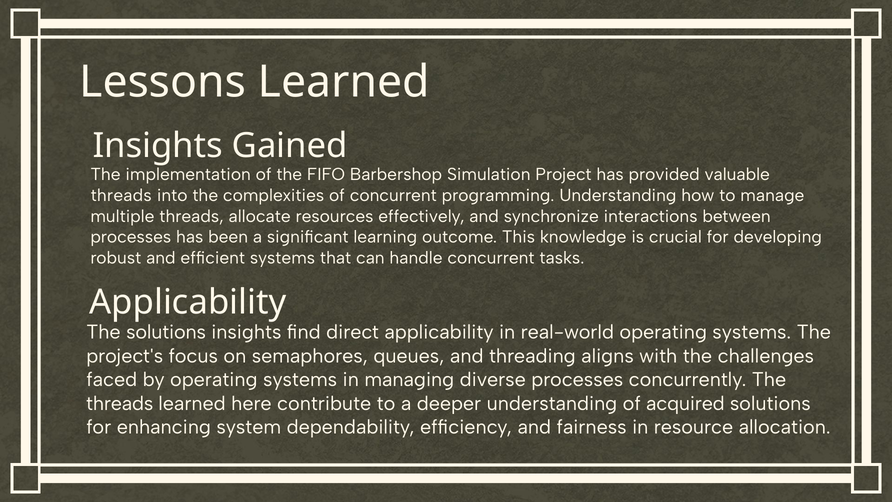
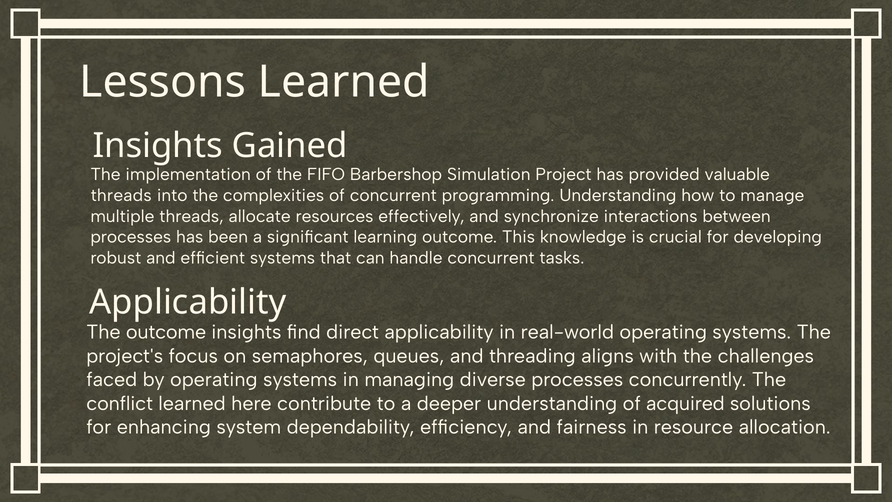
The solutions: solutions -> outcome
threads at (120, 403): threads -> conflict
